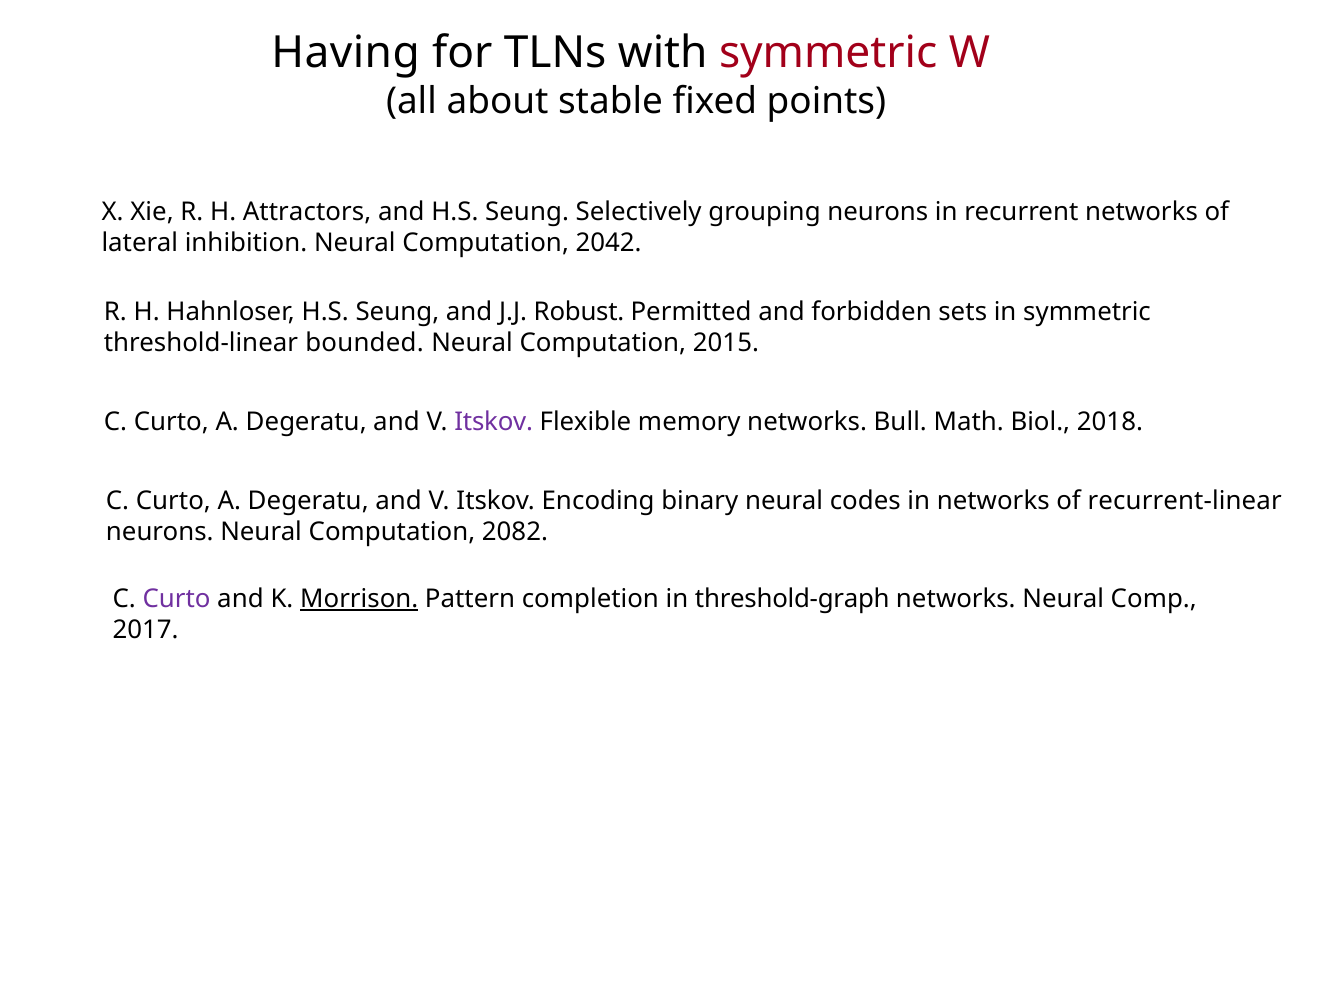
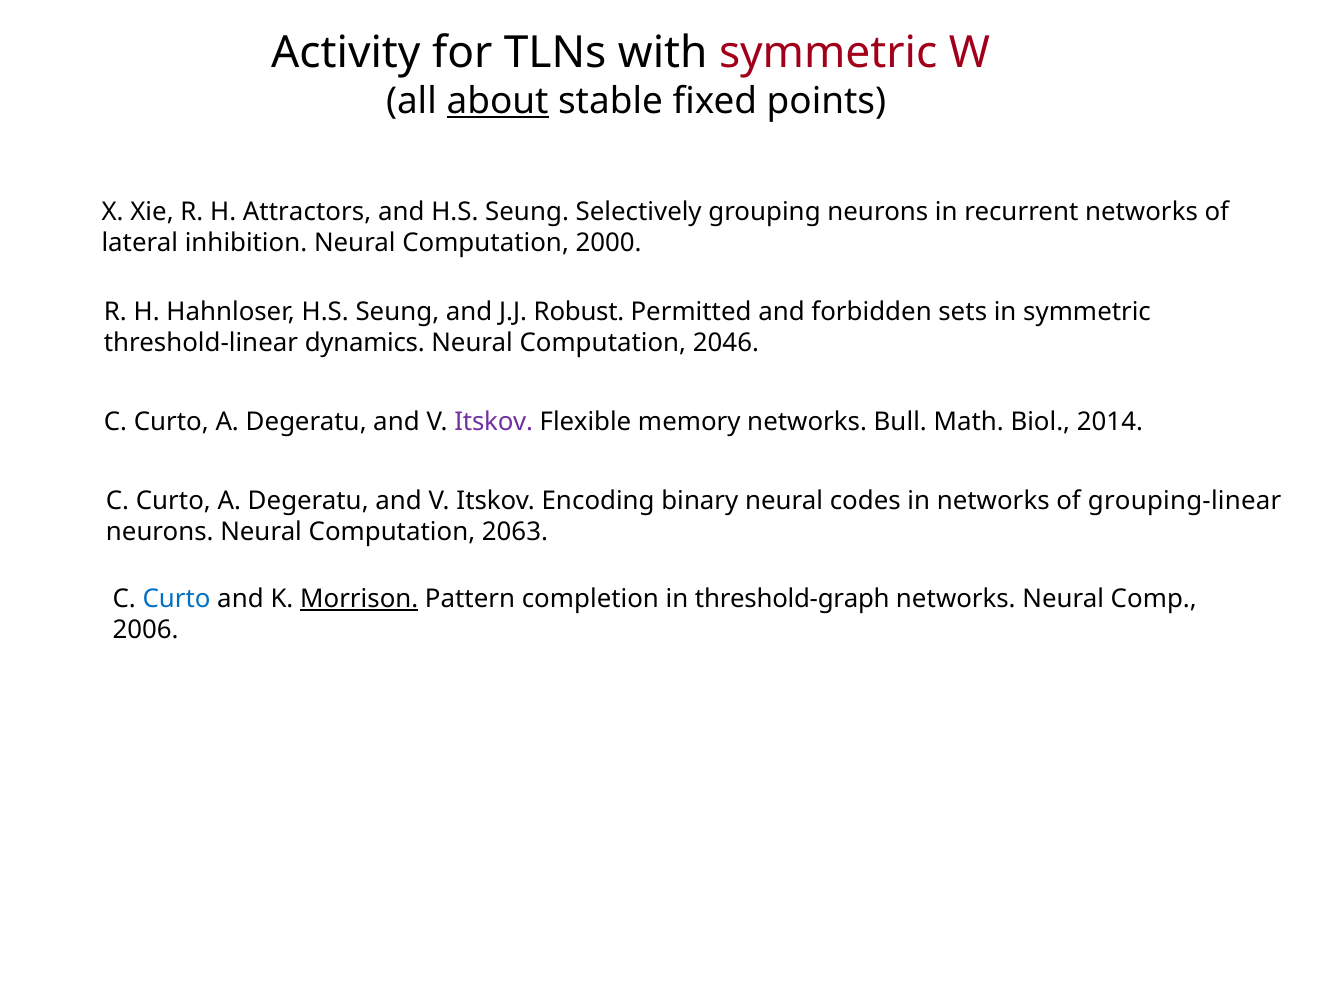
Having: Having -> Activity
about underline: none -> present
2042: 2042 -> 2000
bounded: bounded -> dynamics
2015: 2015 -> 2046
2018: 2018 -> 2014
recurrent-linear: recurrent-linear -> grouping-linear
2082: 2082 -> 2063
Curto at (177, 599) colour: purple -> blue
2017: 2017 -> 2006
